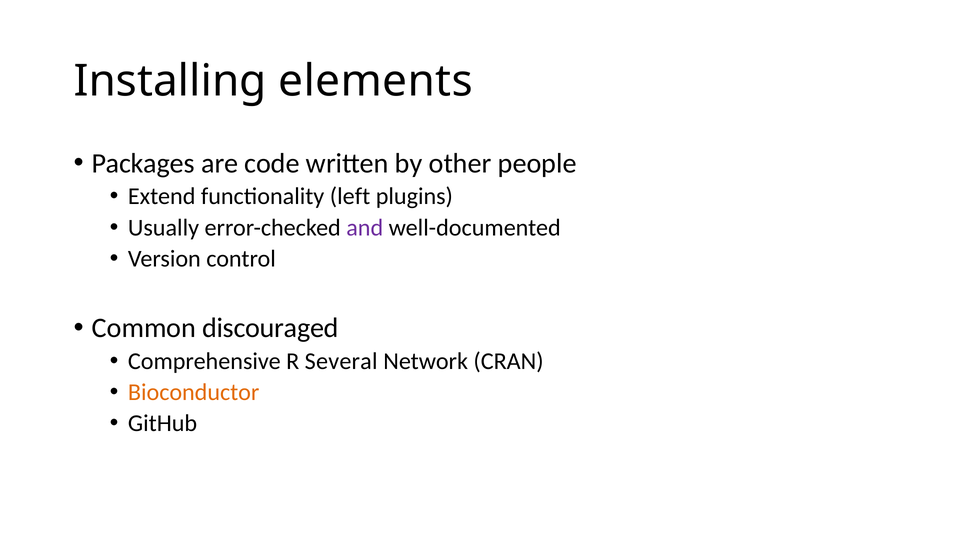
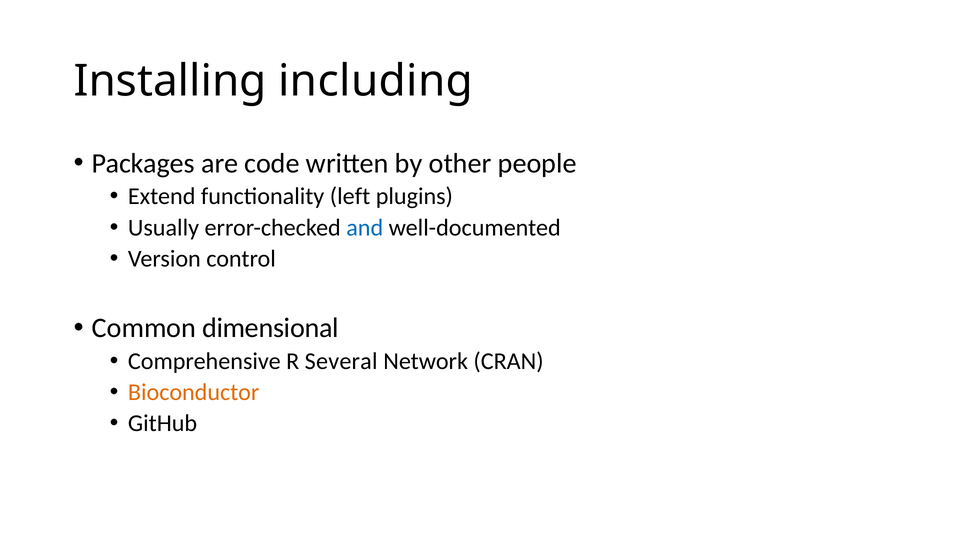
elements: elements -> including
and colour: purple -> blue
discouraged: discouraged -> dimensional
